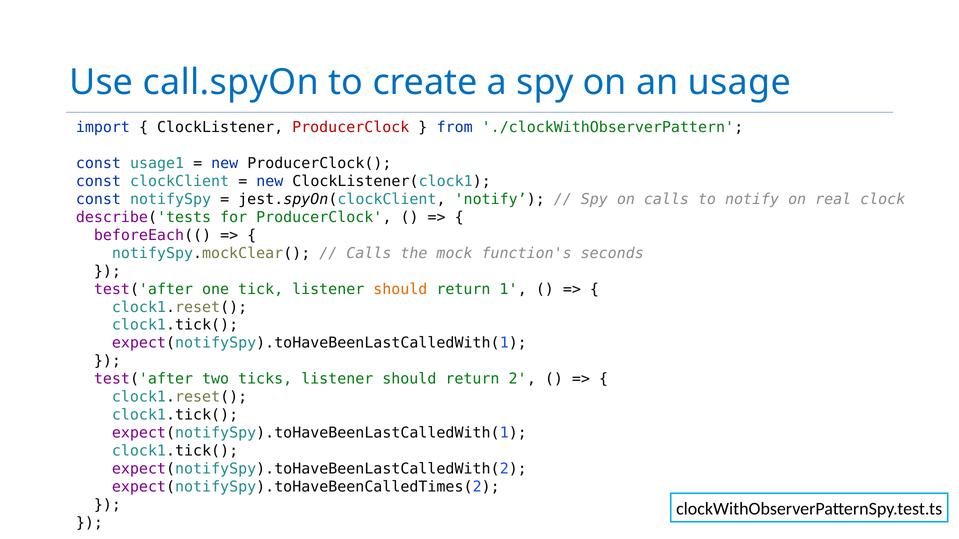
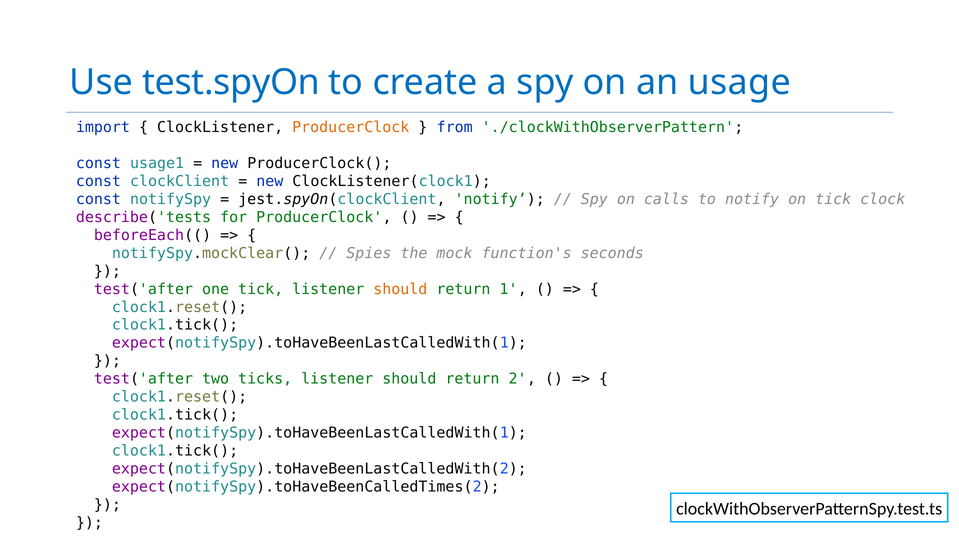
call.spyOn: call.spyOn -> test.spyOn
ProducerClock at (351, 128) colour: red -> orange
on real: real -> tick
Calls at (369, 253): Calls -> Spies
